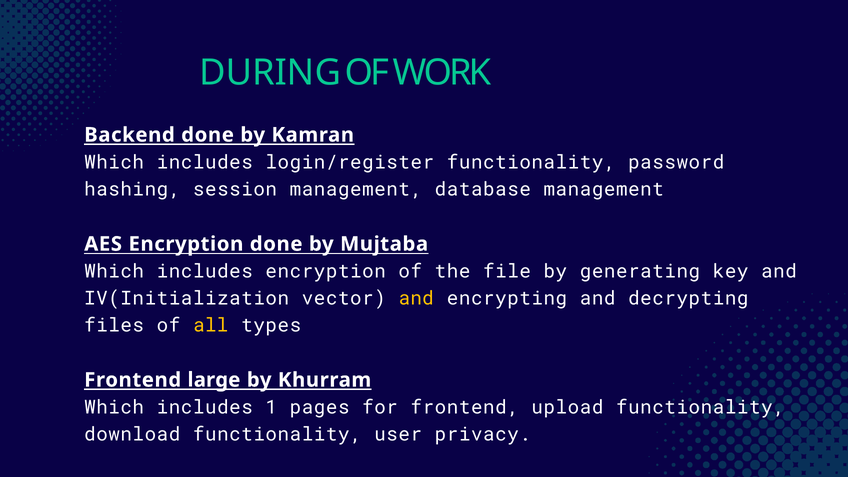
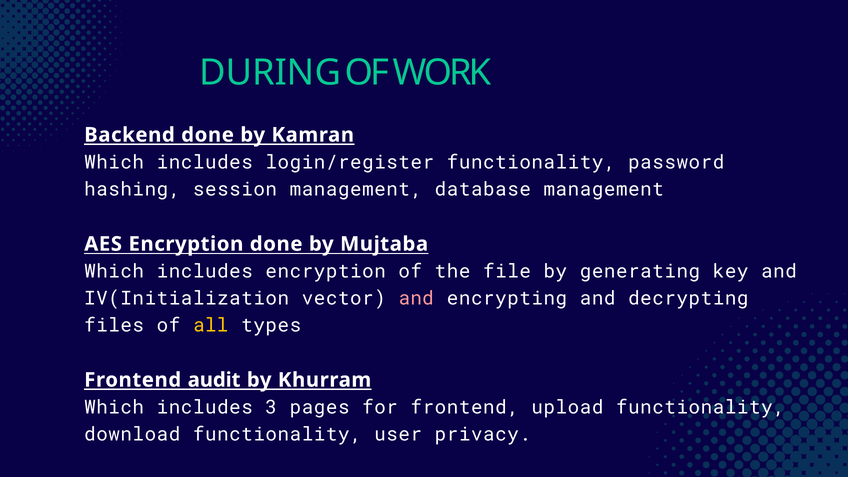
and at (416, 298) colour: yellow -> pink
large: large -> audit
1: 1 -> 3
